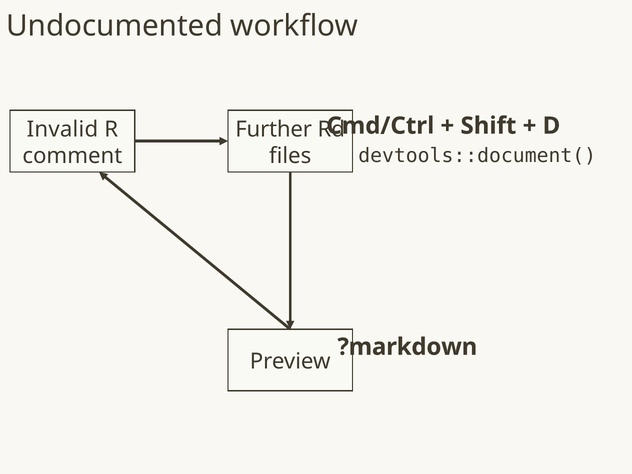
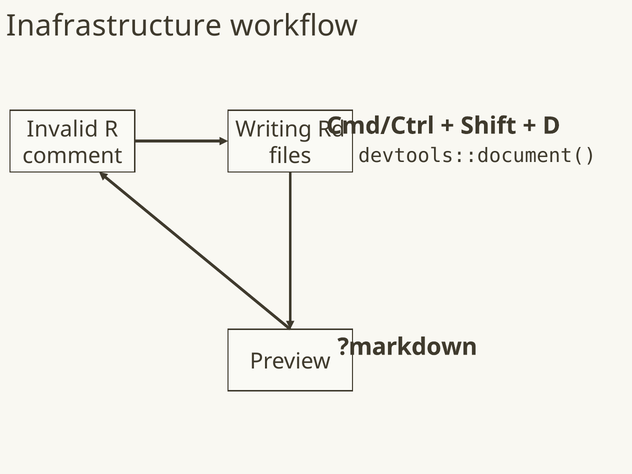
Undocumented: Undocumented -> Inafrastructure
Further: Further -> Writing
